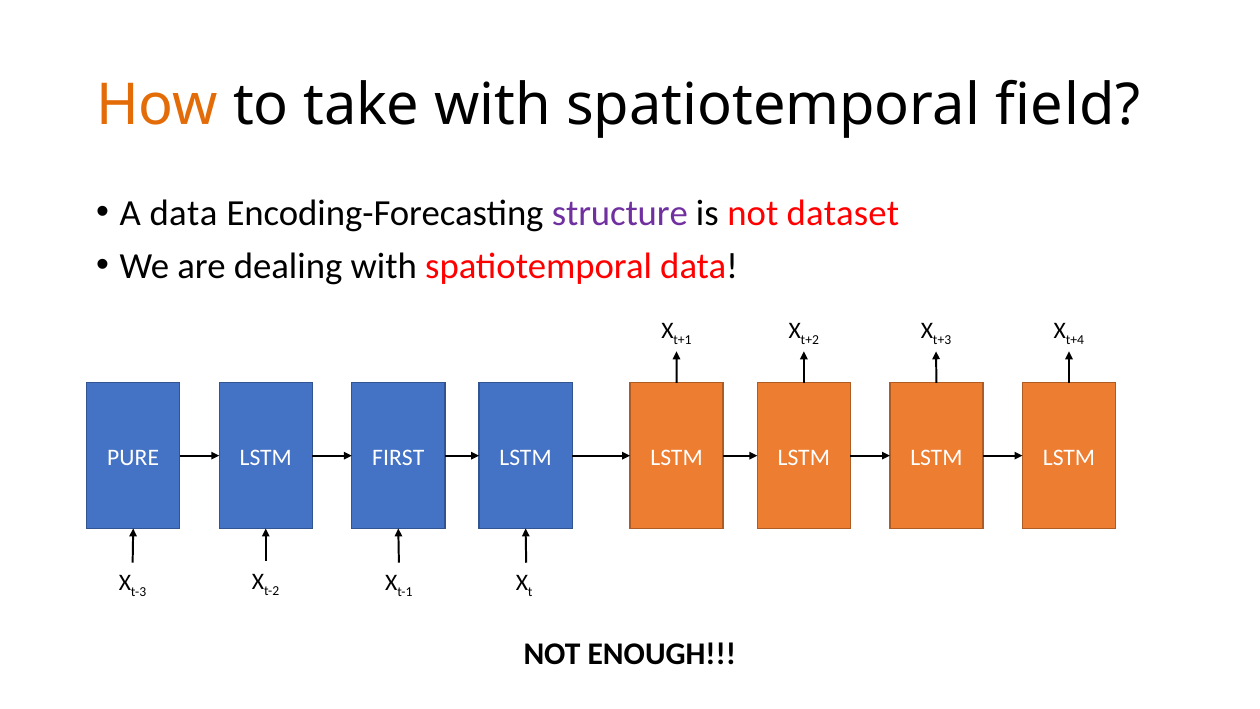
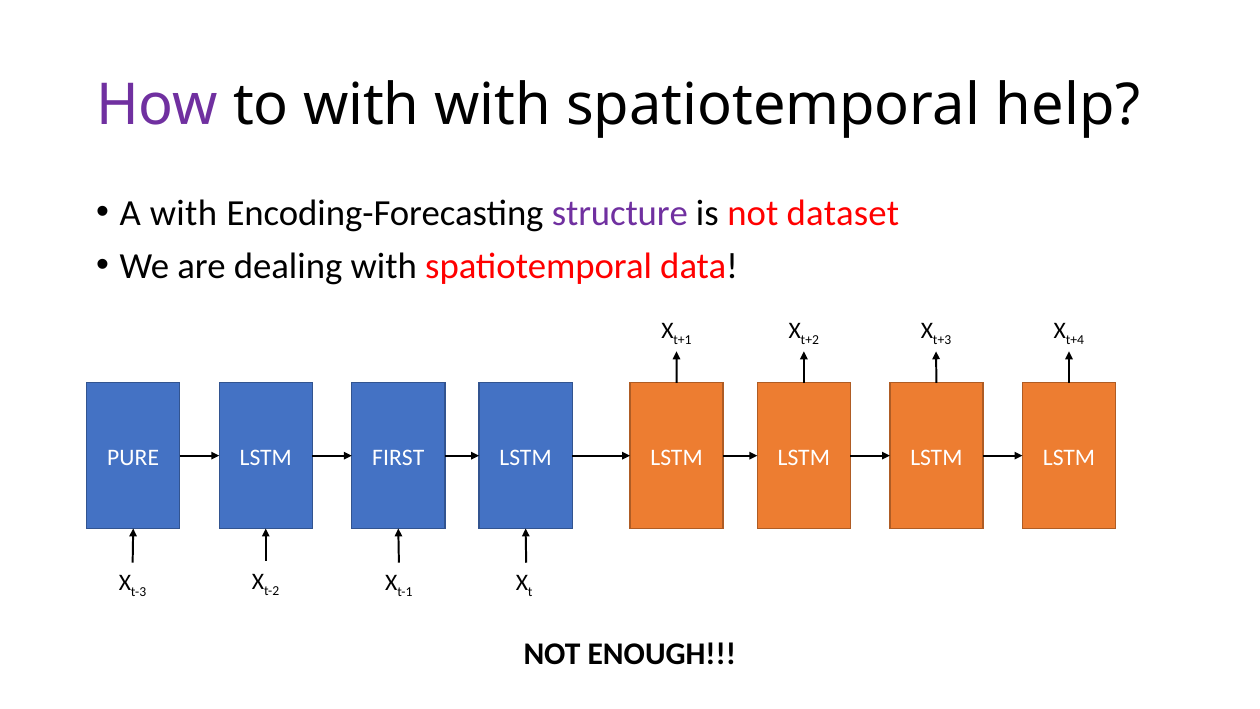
How colour: orange -> purple
to take: take -> with
field: field -> help
A data: data -> with
